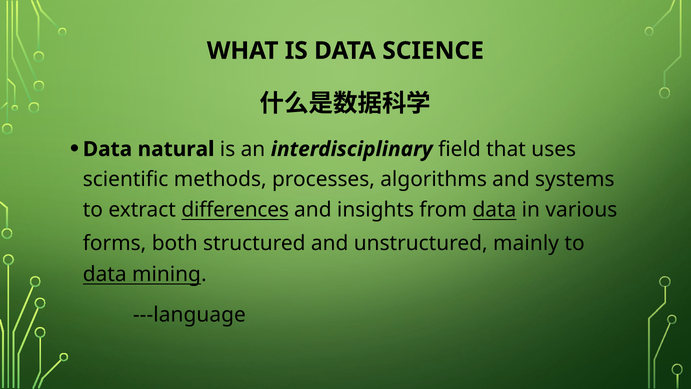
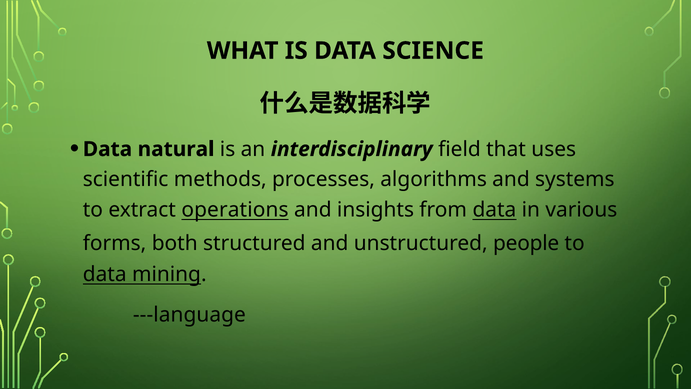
differences: differences -> operations
mainly: mainly -> people
